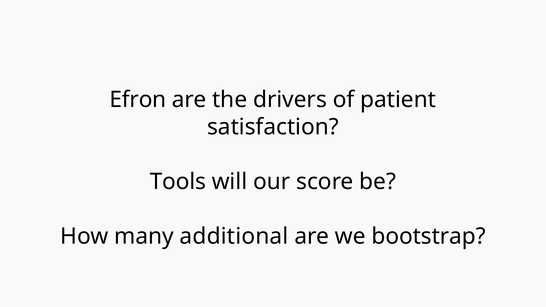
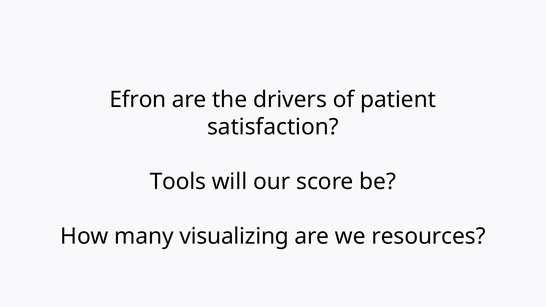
additional: additional -> visualizing
bootstrap: bootstrap -> resources
